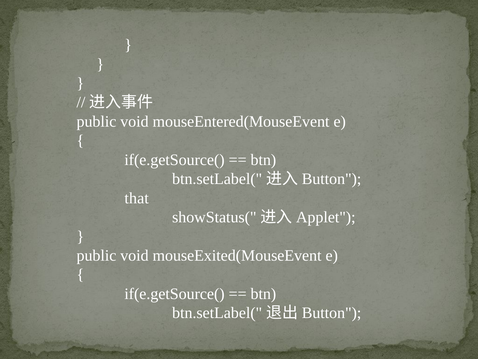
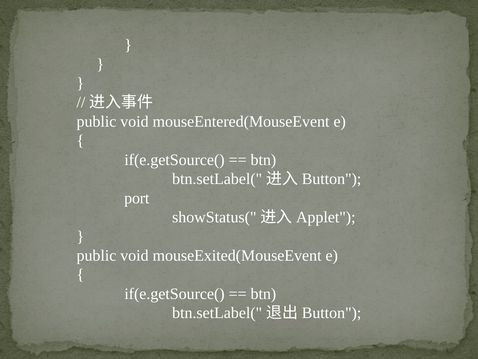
that: that -> port
